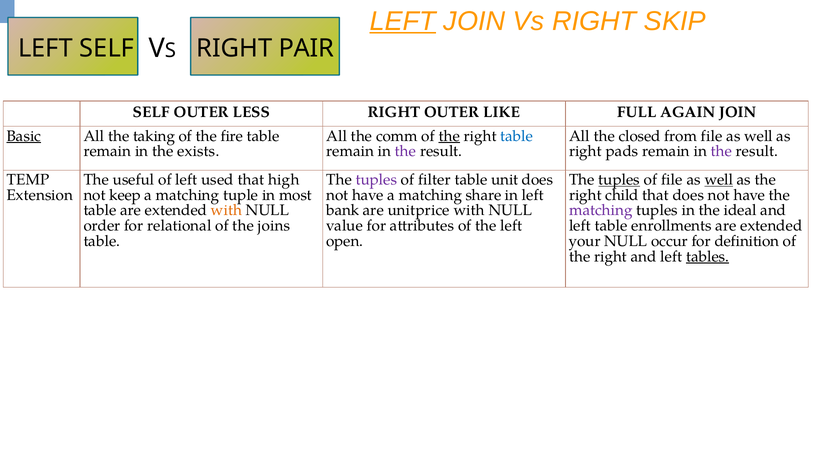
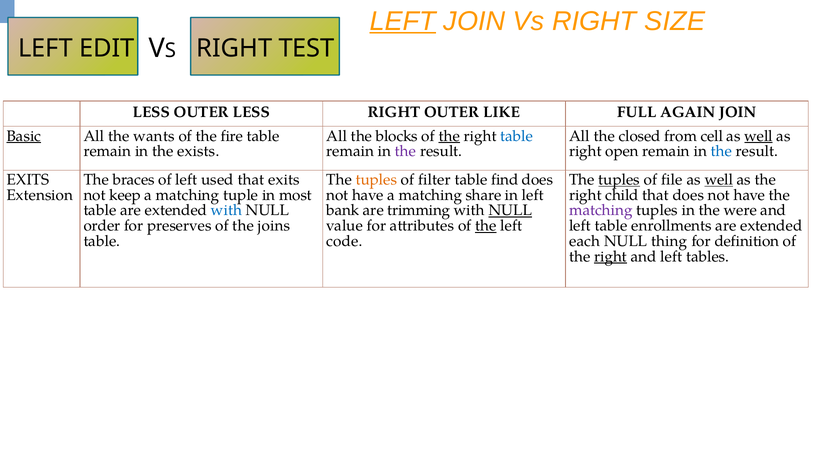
SKIP: SKIP -> SIZE
LEFT SELF: SELF -> EDIT
PAIR: PAIR -> TEST
SELF at (151, 112): SELF -> LESS
taking: taking -> wants
comm: comm -> blocks
from file: file -> cell
well at (759, 136) underline: none -> present
pads: pads -> open
the at (721, 151) colour: purple -> blue
TEMP at (28, 180): TEMP -> EXITS
useful: useful -> braces
that high: high -> exits
tuples at (376, 180) colour: purple -> orange
unit: unit -> find
with at (226, 210) colour: orange -> blue
unitprice: unitprice -> trimming
NULL at (510, 210) underline: none -> present
ideal: ideal -> were
relational: relational -> preserves
the at (486, 226) underline: none -> present
open: open -> code
your: your -> each
occur: occur -> thing
right at (611, 256) underline: none -> present
tables underline: present -> none
